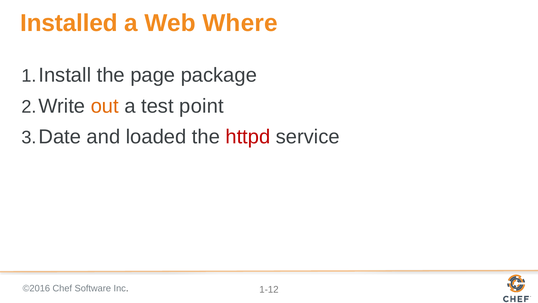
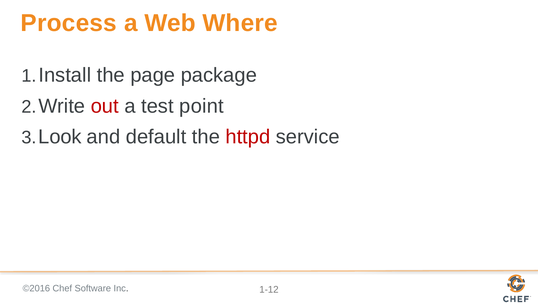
Installed: Installed -> Process
out colour: orange -> red
Date: Date -> Look
loaded: loaded -> default
